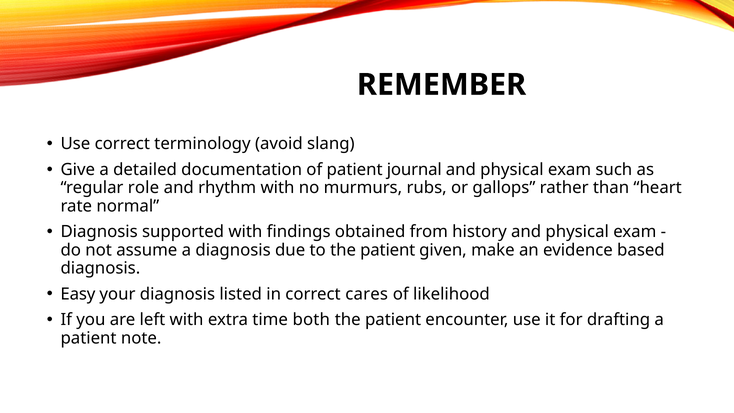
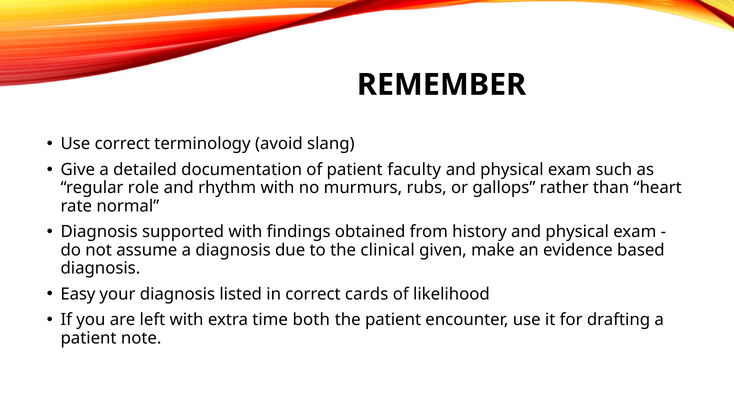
journal: journal -> faculty
to the patient: patient -> clinical
cares: cares -> cards
